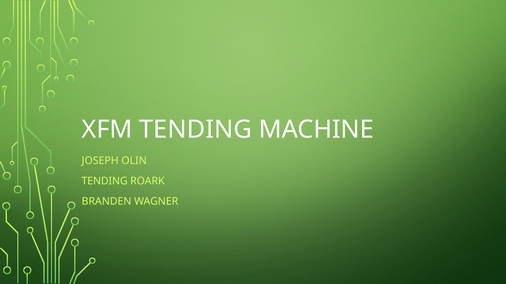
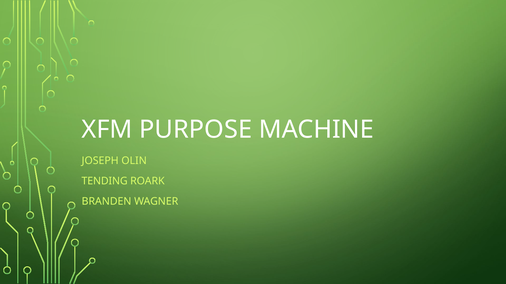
XFM TENDING: TENDING -> PURPOSE
